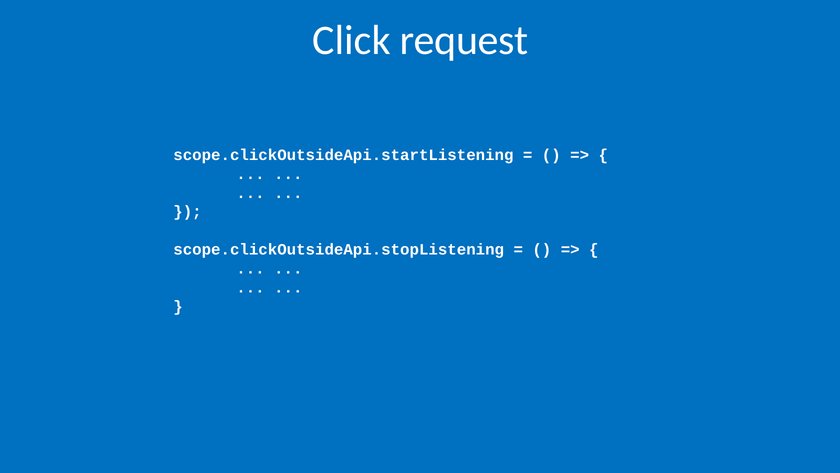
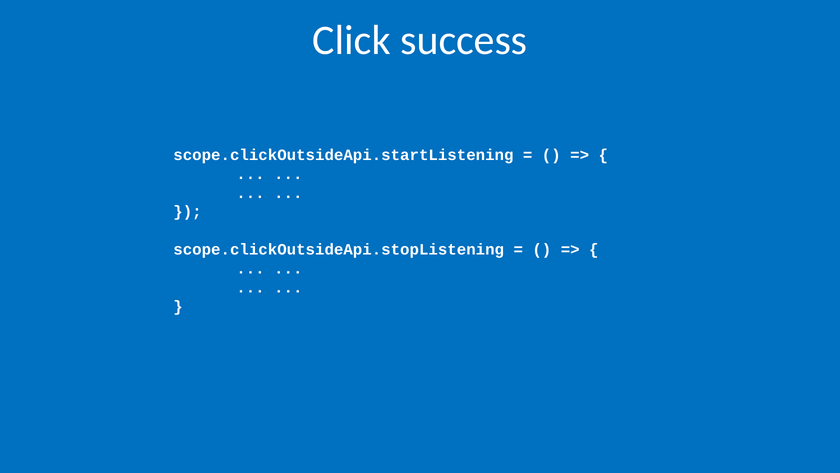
request: request -> success
